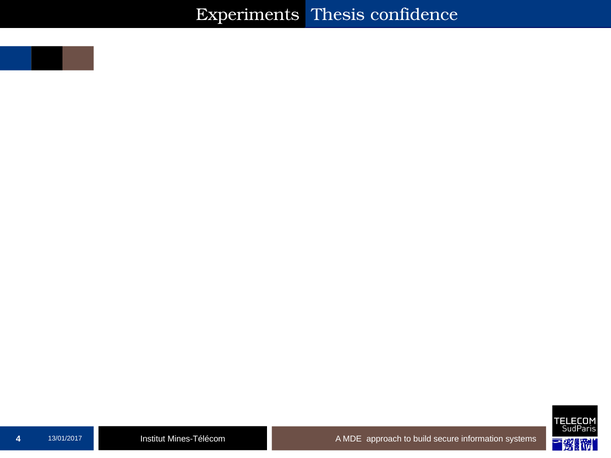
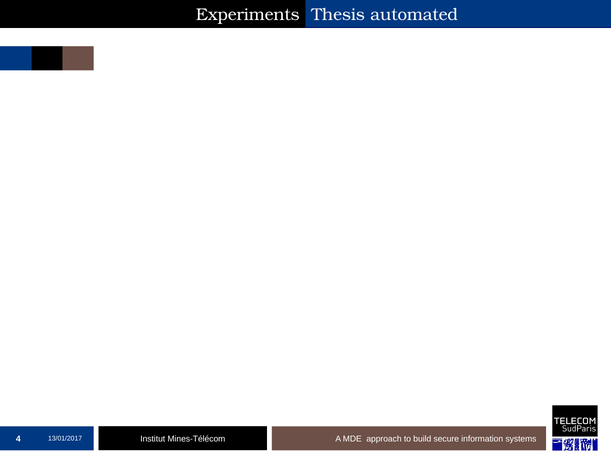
confidence: confidence -> automated
